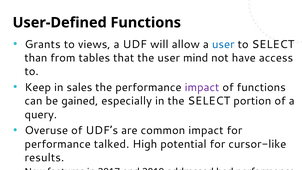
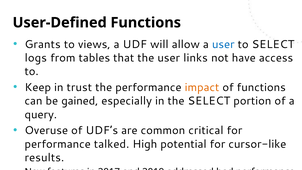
than: than -> logs
mind: mind -> links
sales: sales -> trust
impact at (202, 87) colour: purple -> orange
common impact: impact -> critical
